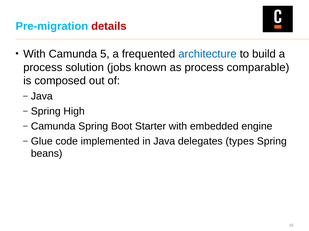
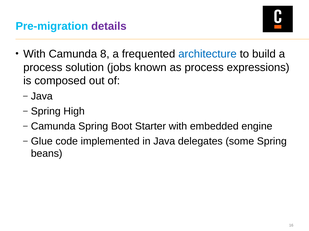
details colour: red -> purple
5: 5 -> 8
comparable: comparable -> expressions
types: types -> some
